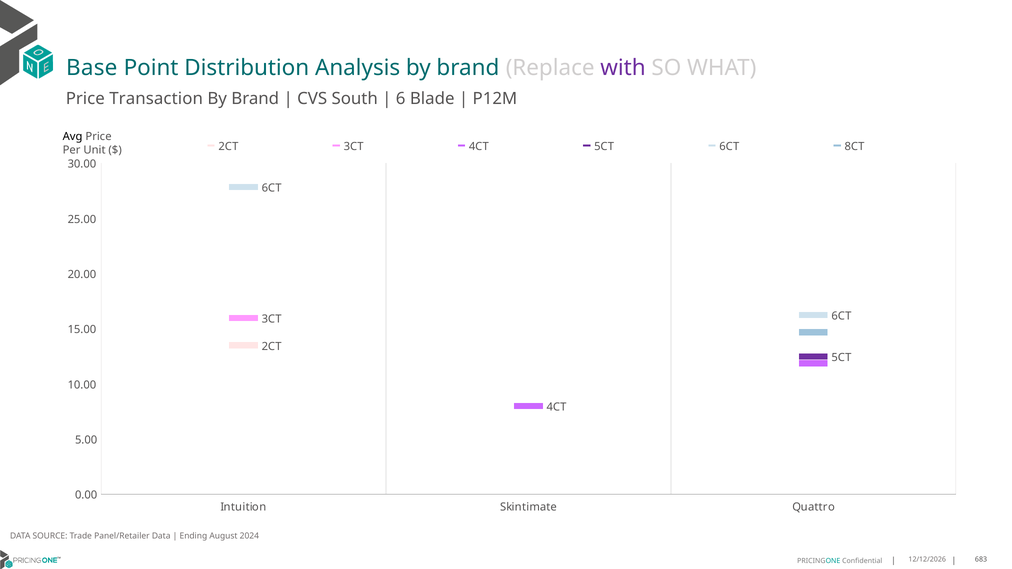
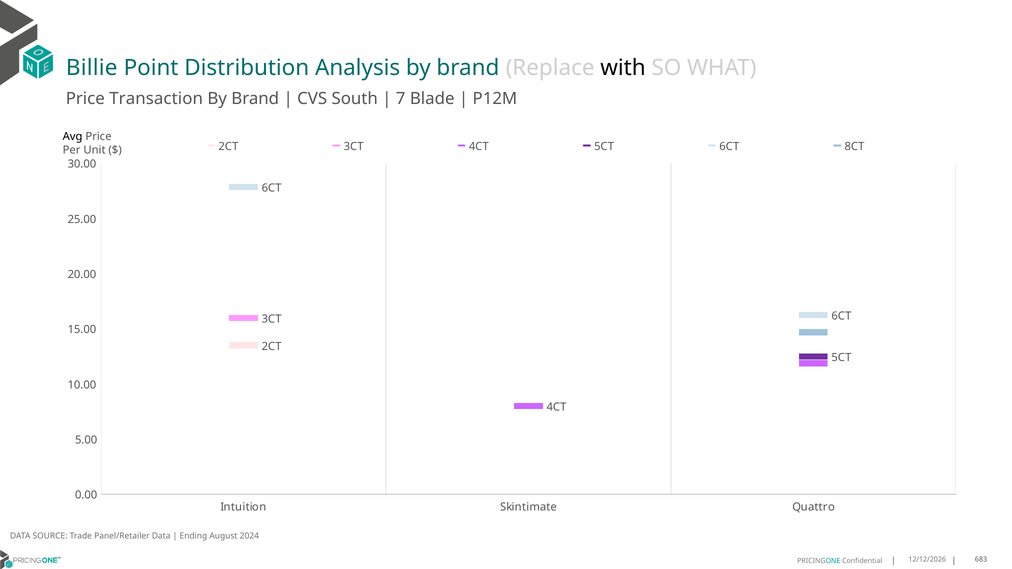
Base: Base -> Billie
with colour: purple -> black
6: 6 -> 7
